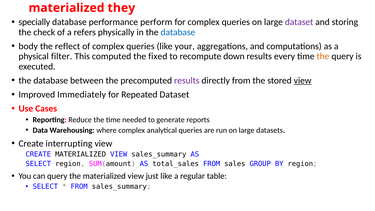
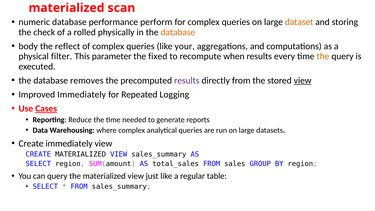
they: they -> scan
specially: specially -> numeric
dataset at (299, 22) colour: purple -> orange
refers: refers -> rolled
database at (178, 32) colour: blue -> orange
computed: computed -> parameter
down: down -> when
between: between -> removes
Repeated Dataset: Dataset -> Logging
Cases underline: none -> present
Create interrupting: interrupting -> immediately
